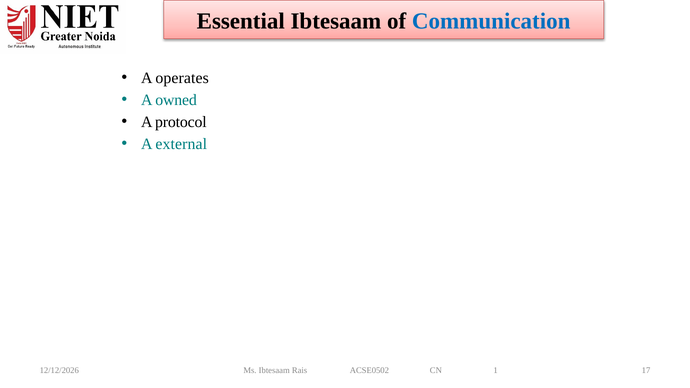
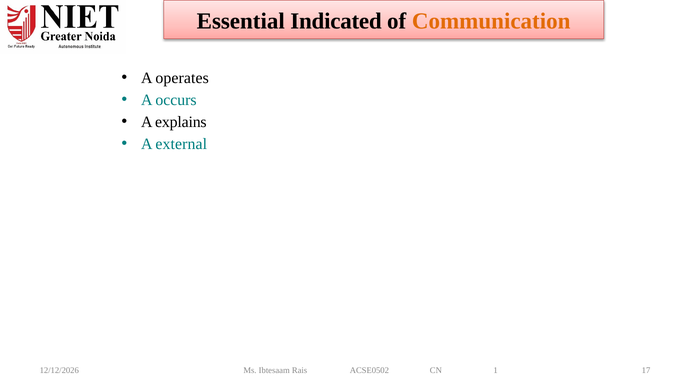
Essential Ibtesaam: Ibtesaam -> Indicated
Communication colour: blue -> orange
owned: owned -> occurs
protocol: protocol -> explains
